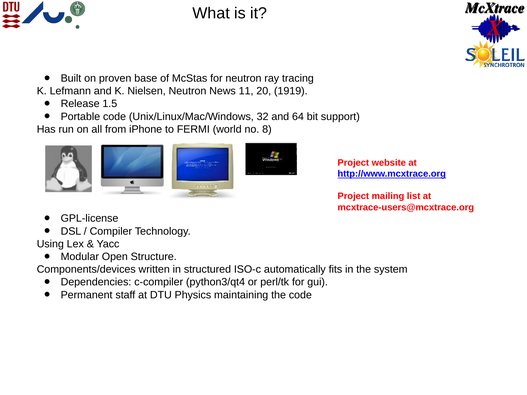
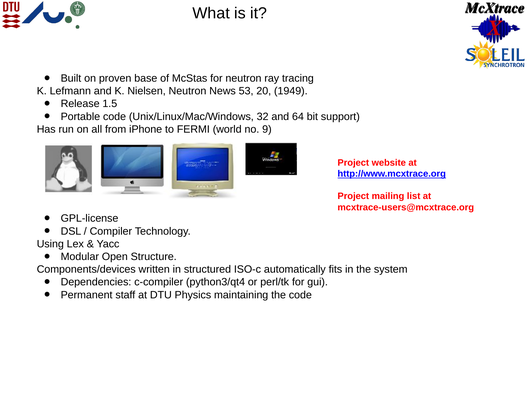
11: 11 -> 53
1919: 1919 -> 1949
8: 8 -> 9
